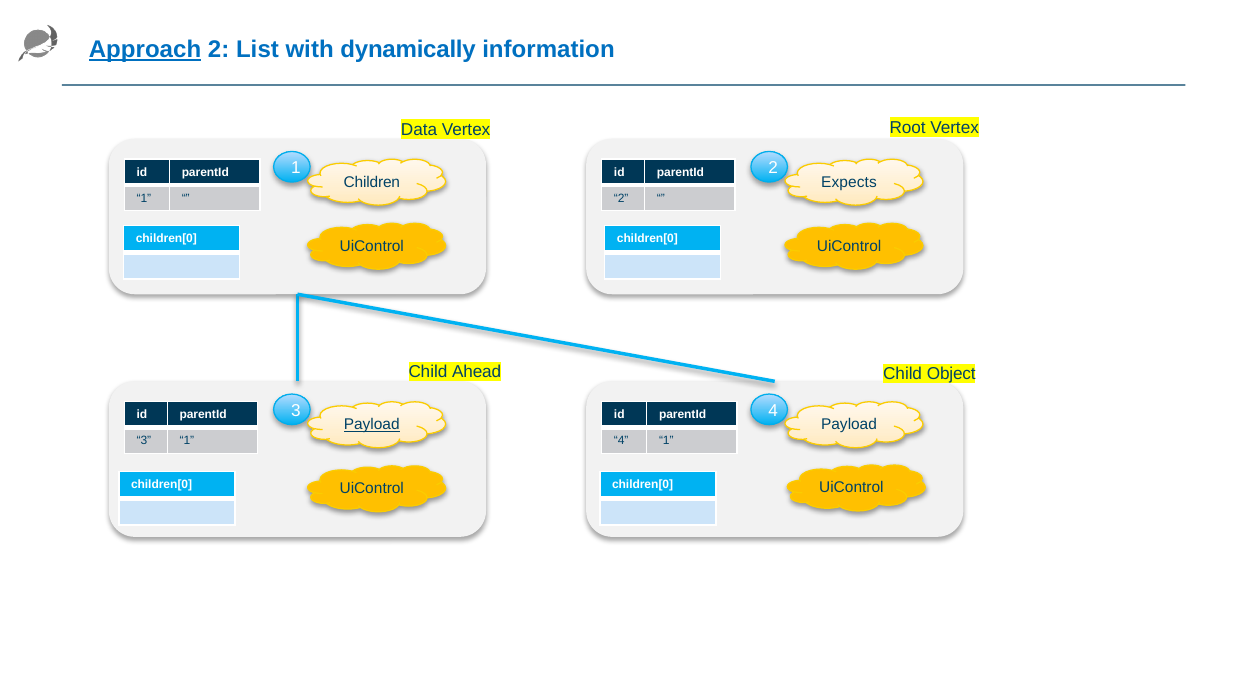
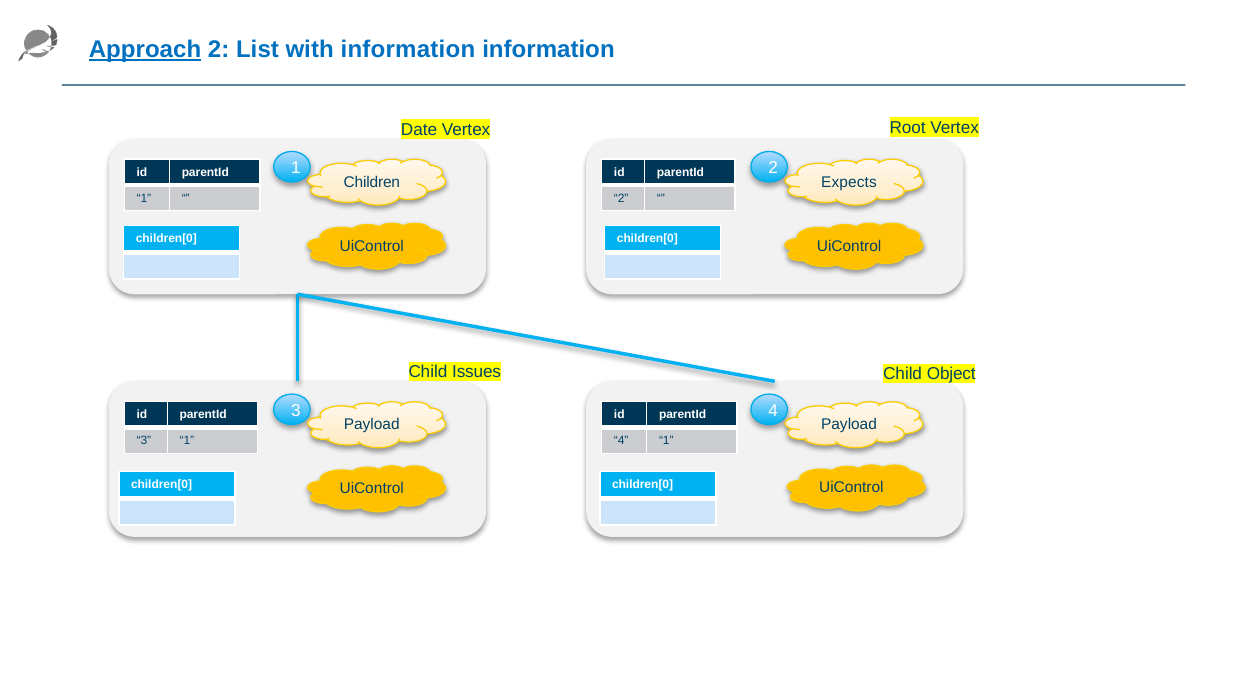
with dynamically: dynamically -> information
Data: Data -> Date
Ahead: Ahead -> Issues
Payload at (372, 425) underline: present -> none
